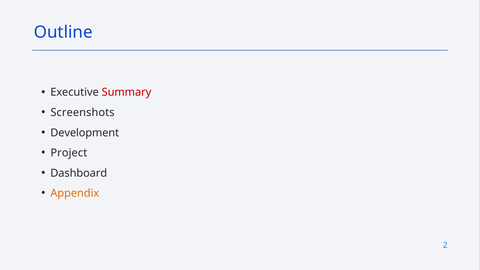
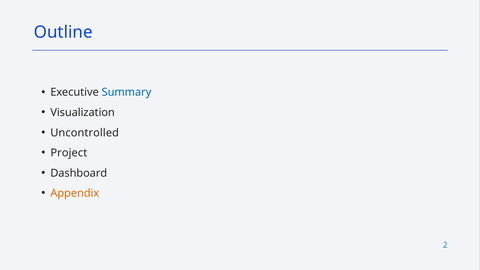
Summary colour: red -> blue
Screenshots: Screenshots -> Visualization
Development: Development -> Uncontrolled
